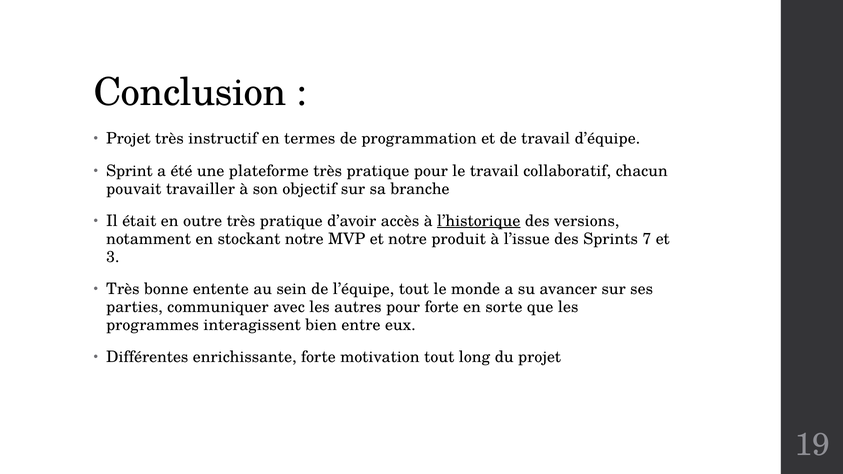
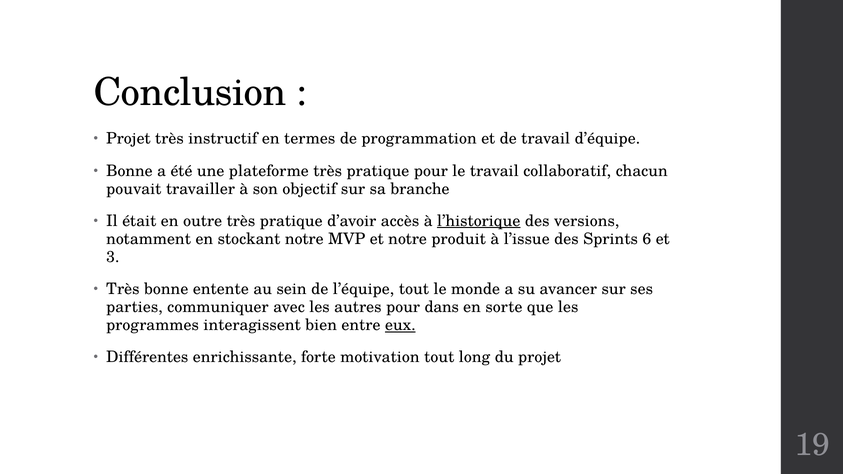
Sprint at (129, 171): Sprint -> Bonne
7: 7 -> 6
pour forte: forte -> dans
eux underline: none -> present
